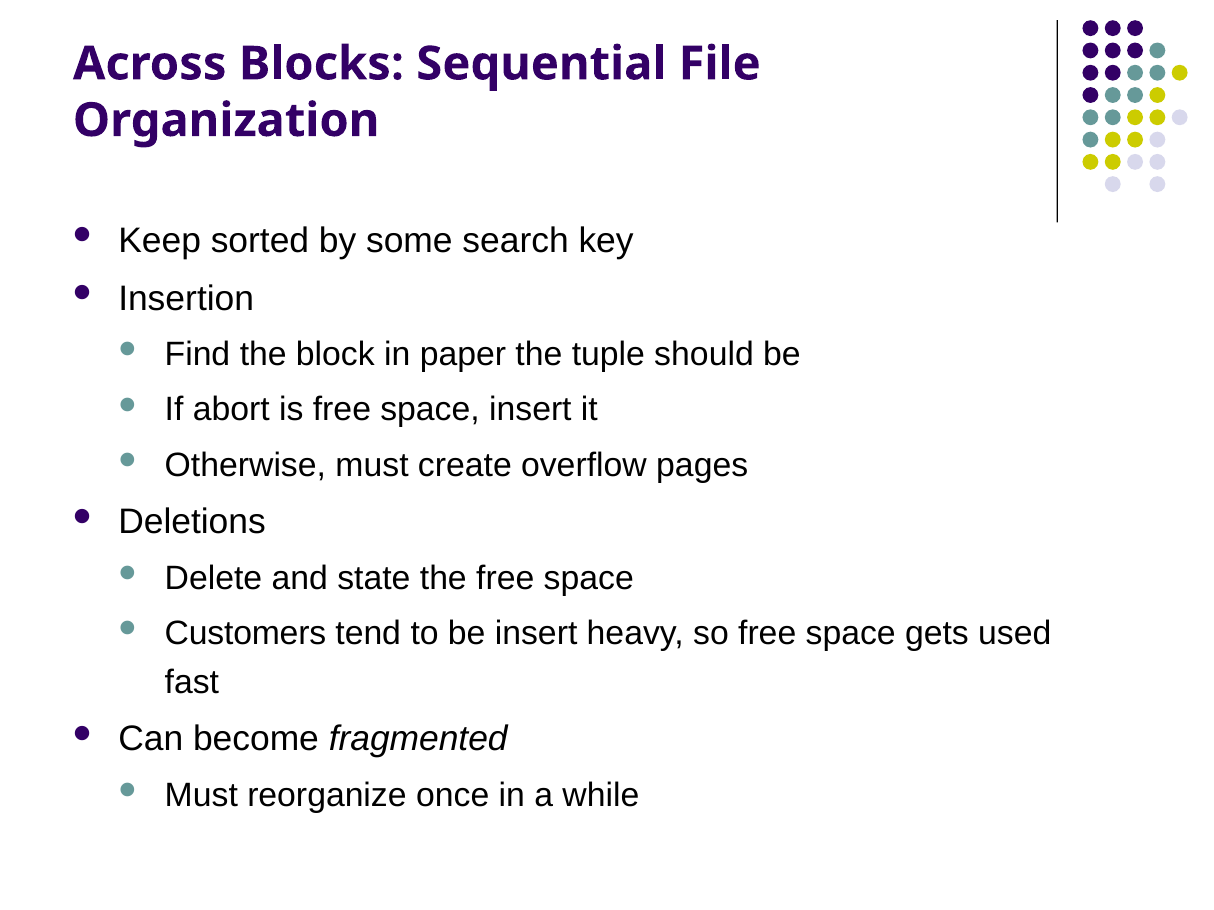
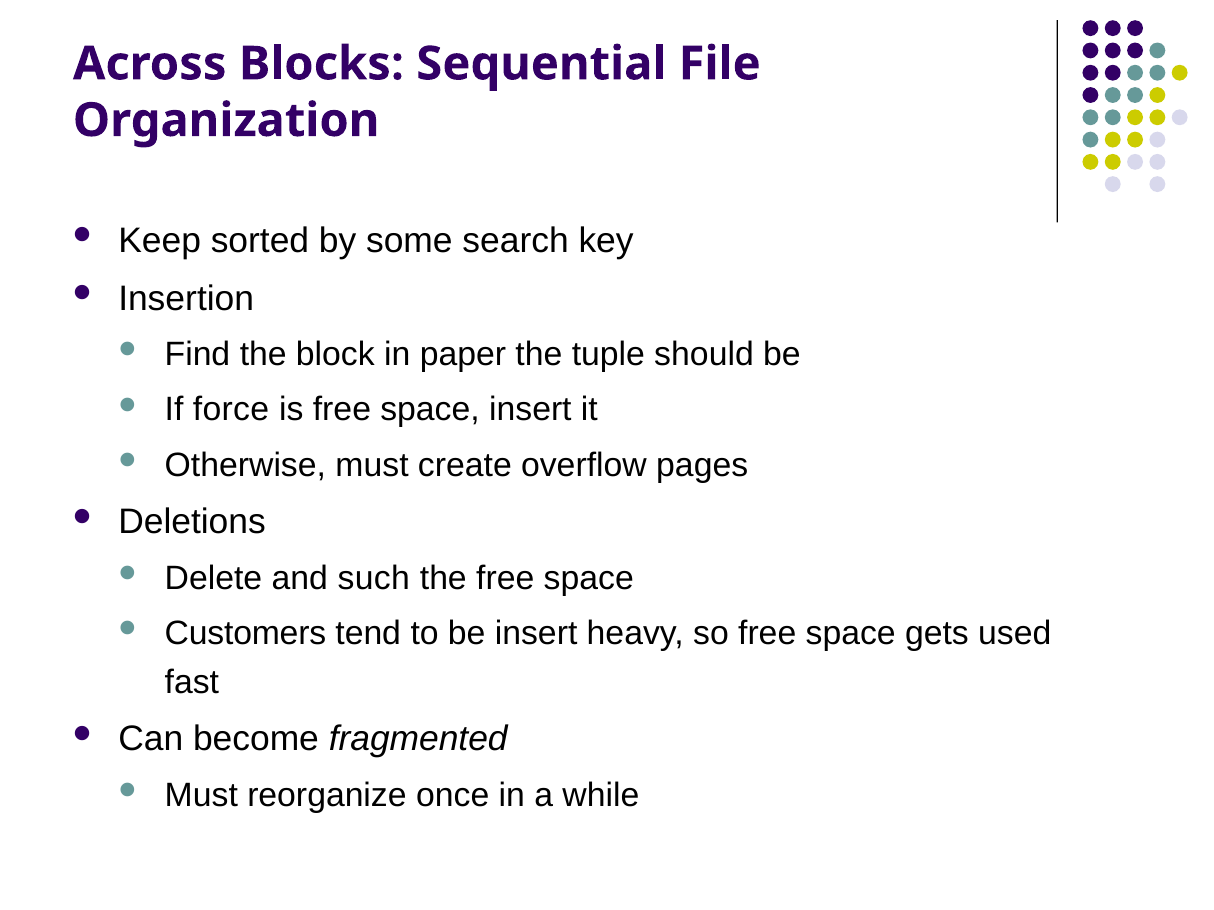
abort: abort -> force
state: state -> such
